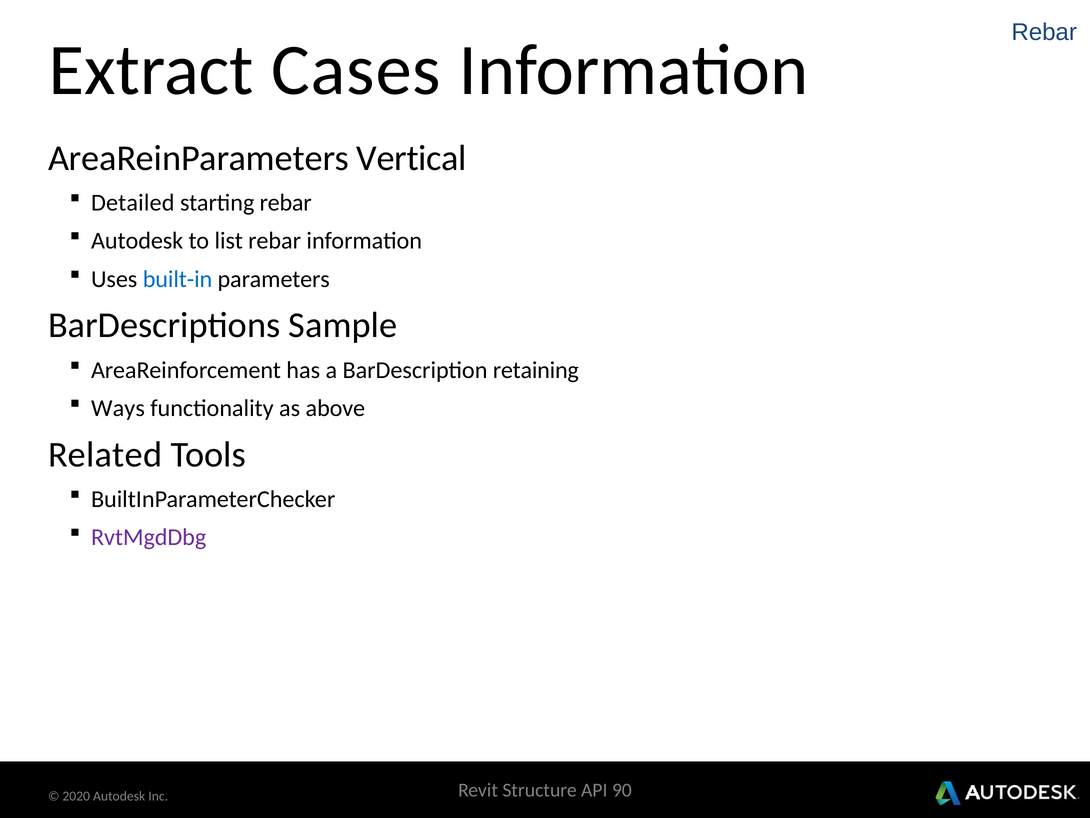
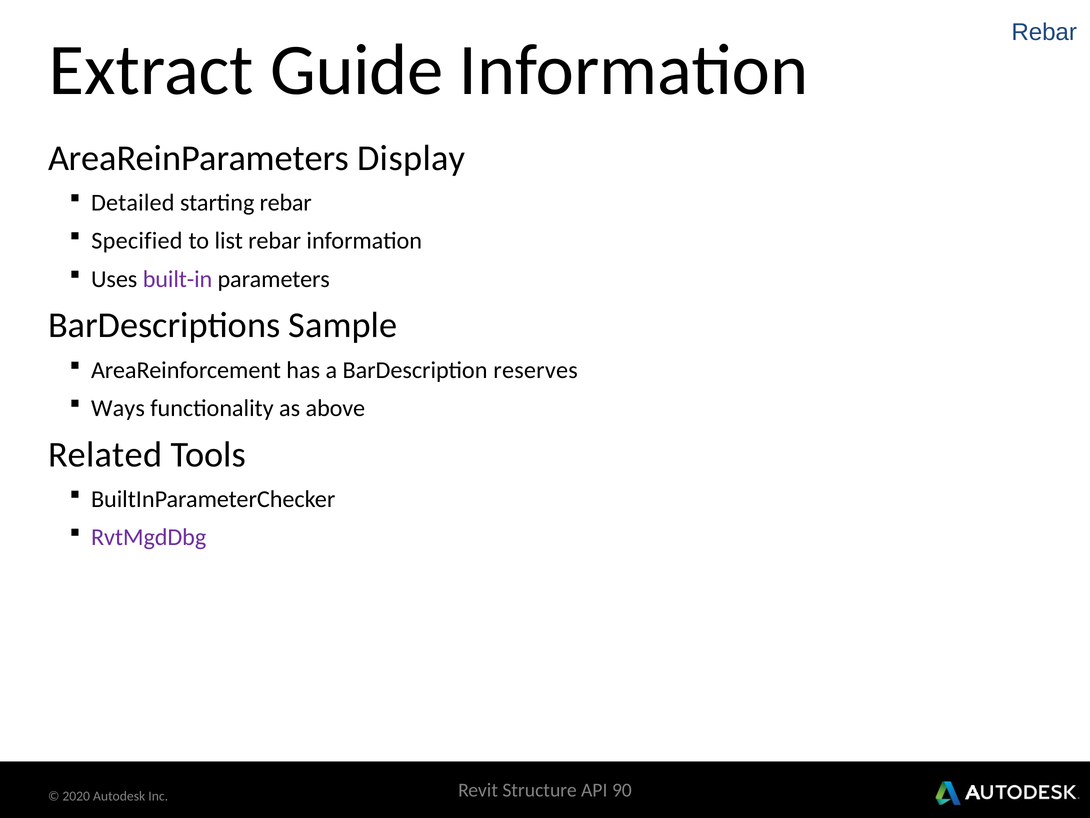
Cases: Cases -> Guide
Vertical: Vertical -> Display
Autodesk at (137, 241): Autodesk -> Specified
built-in colour: blue -> purple
retaining: retaining -> reserves
